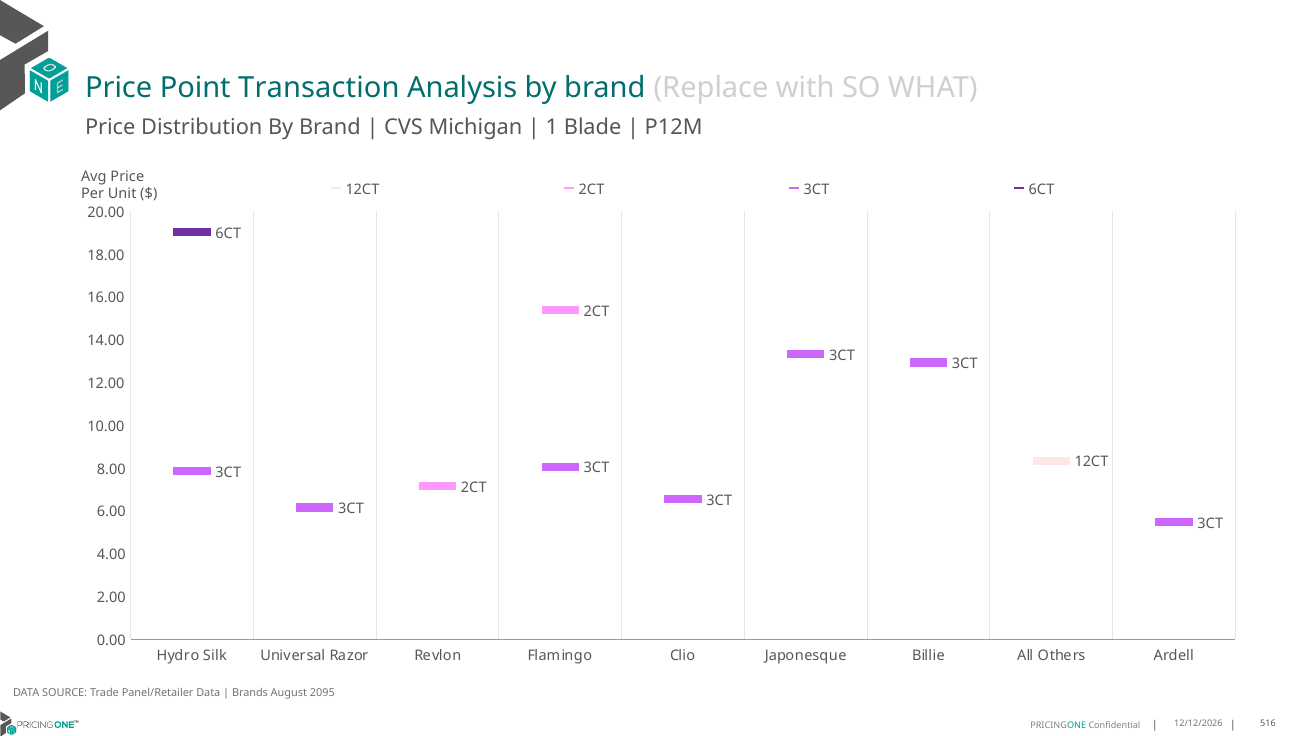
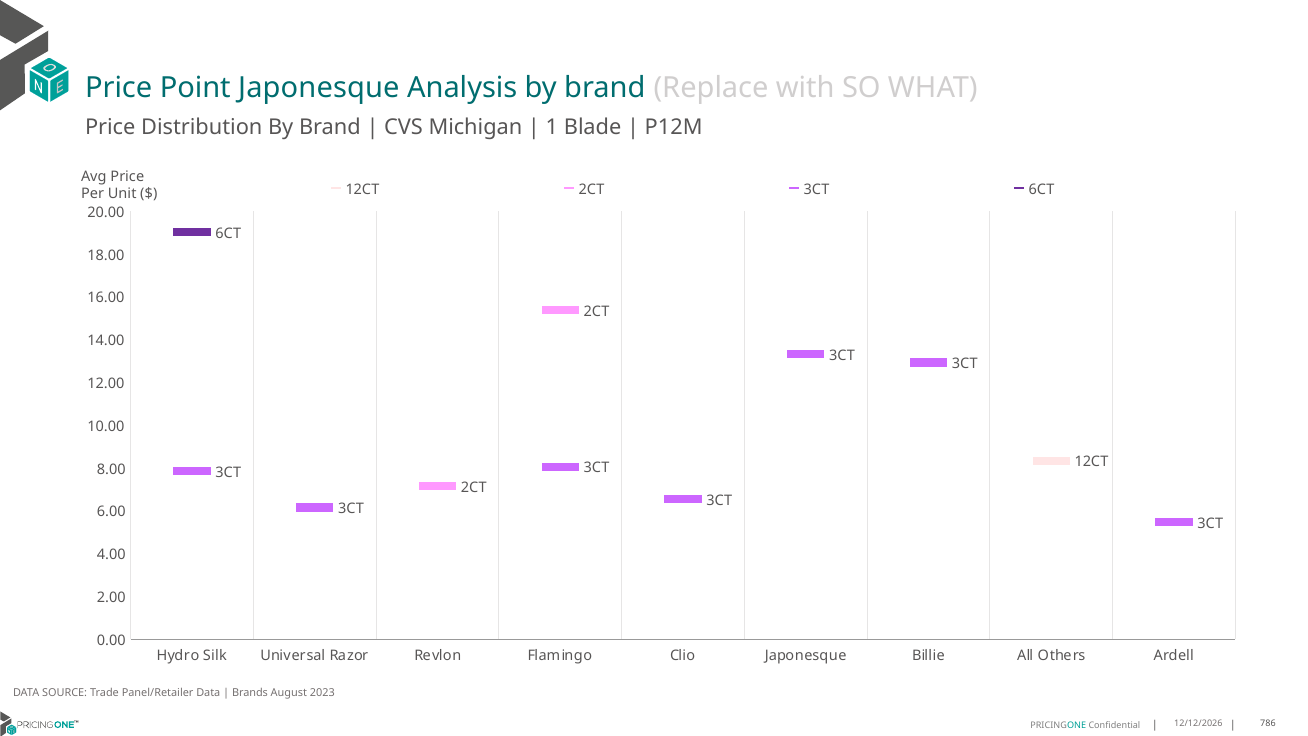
Point Transaction: Transaction -> Japonesque
2095: 2095 -> 2023
516: 516 -> 786
